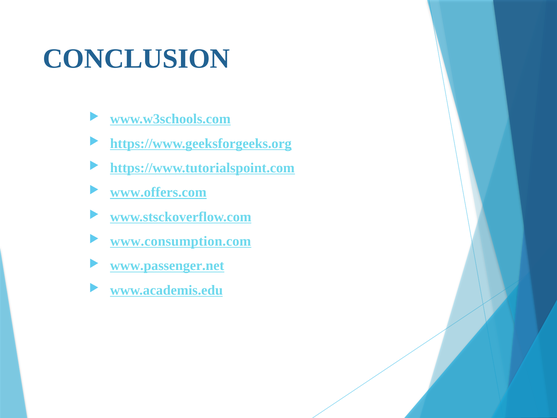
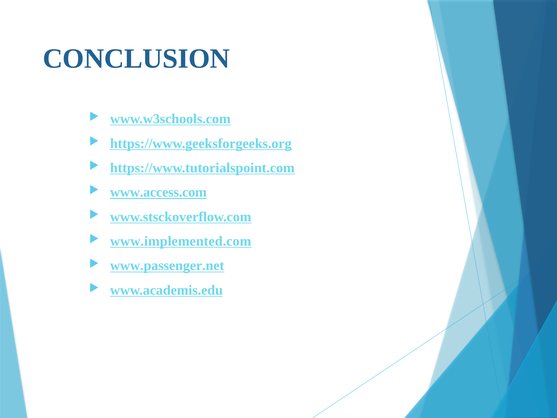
www.offers.com: www.offers.com -> www.access.com
www.consumption.com: www.consumption.com -> www.implemented.com
